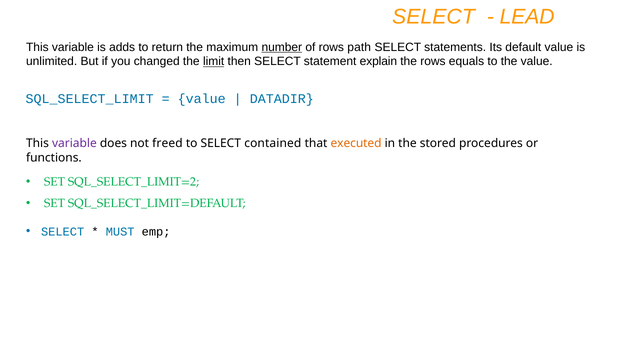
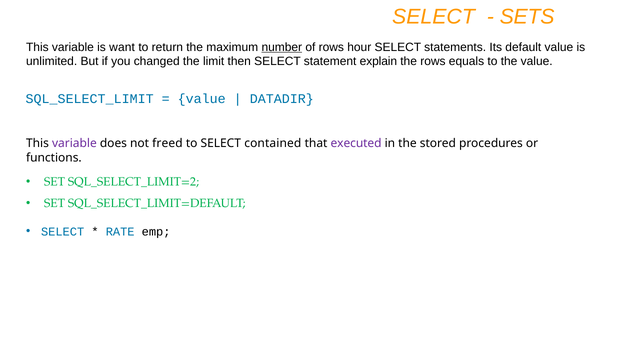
LEAD: LEAD -> SETS
adds: adds -> want
path: path -> hour
limit underline: present -> none
executed colour: orange -> purple
MUST: MUST -> RATE
